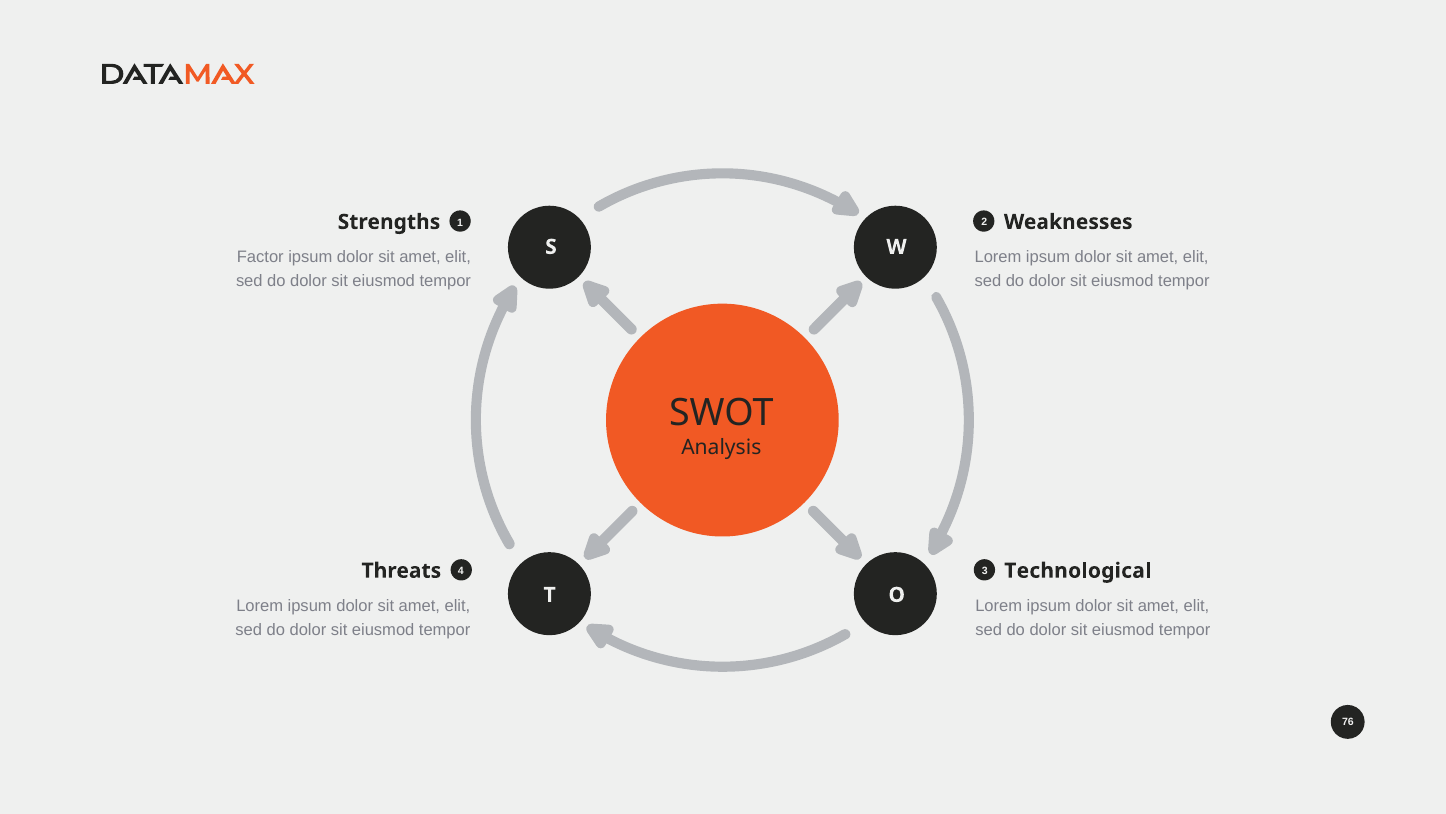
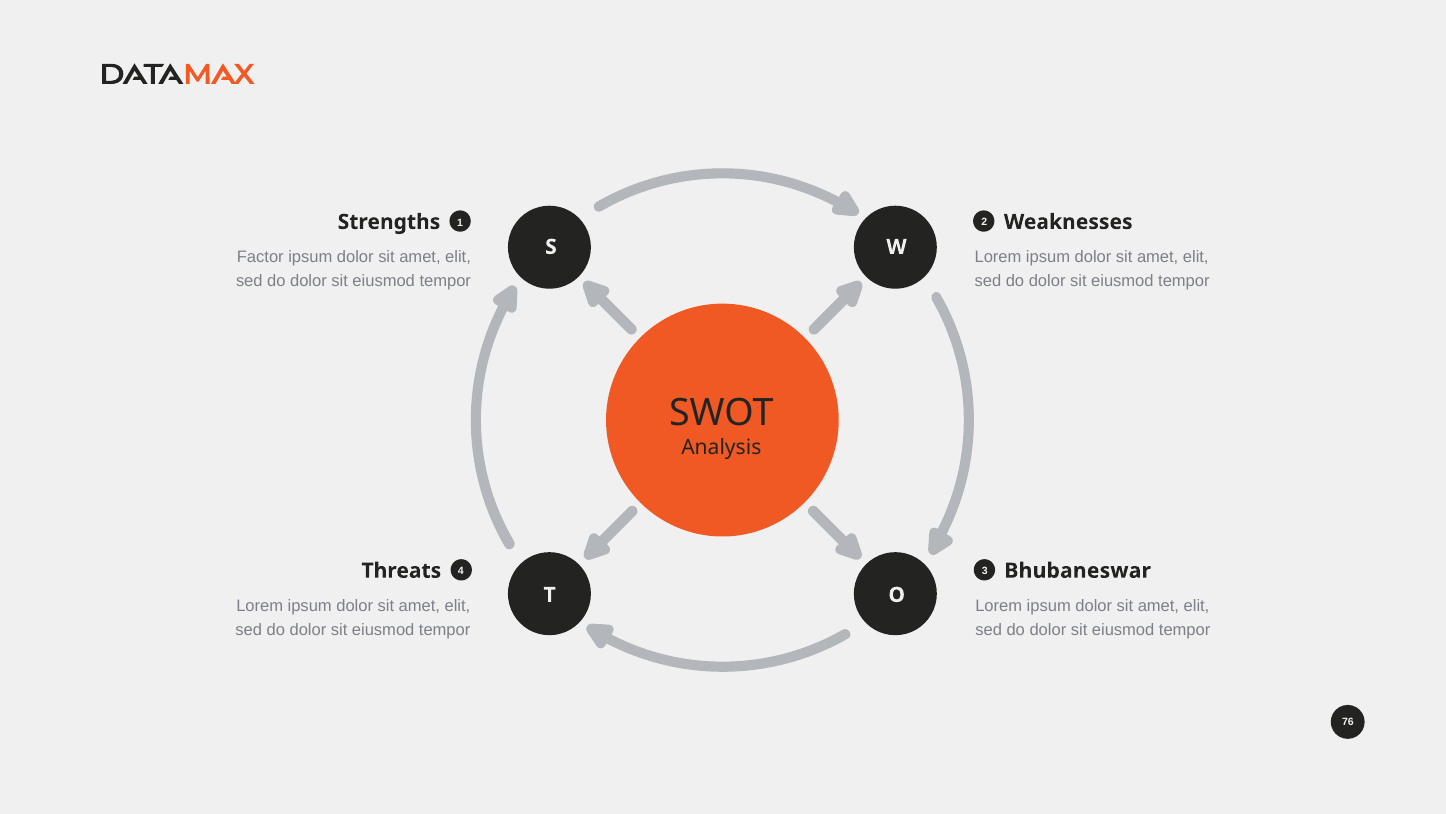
Technological: Technological -> Bhubaneswar
